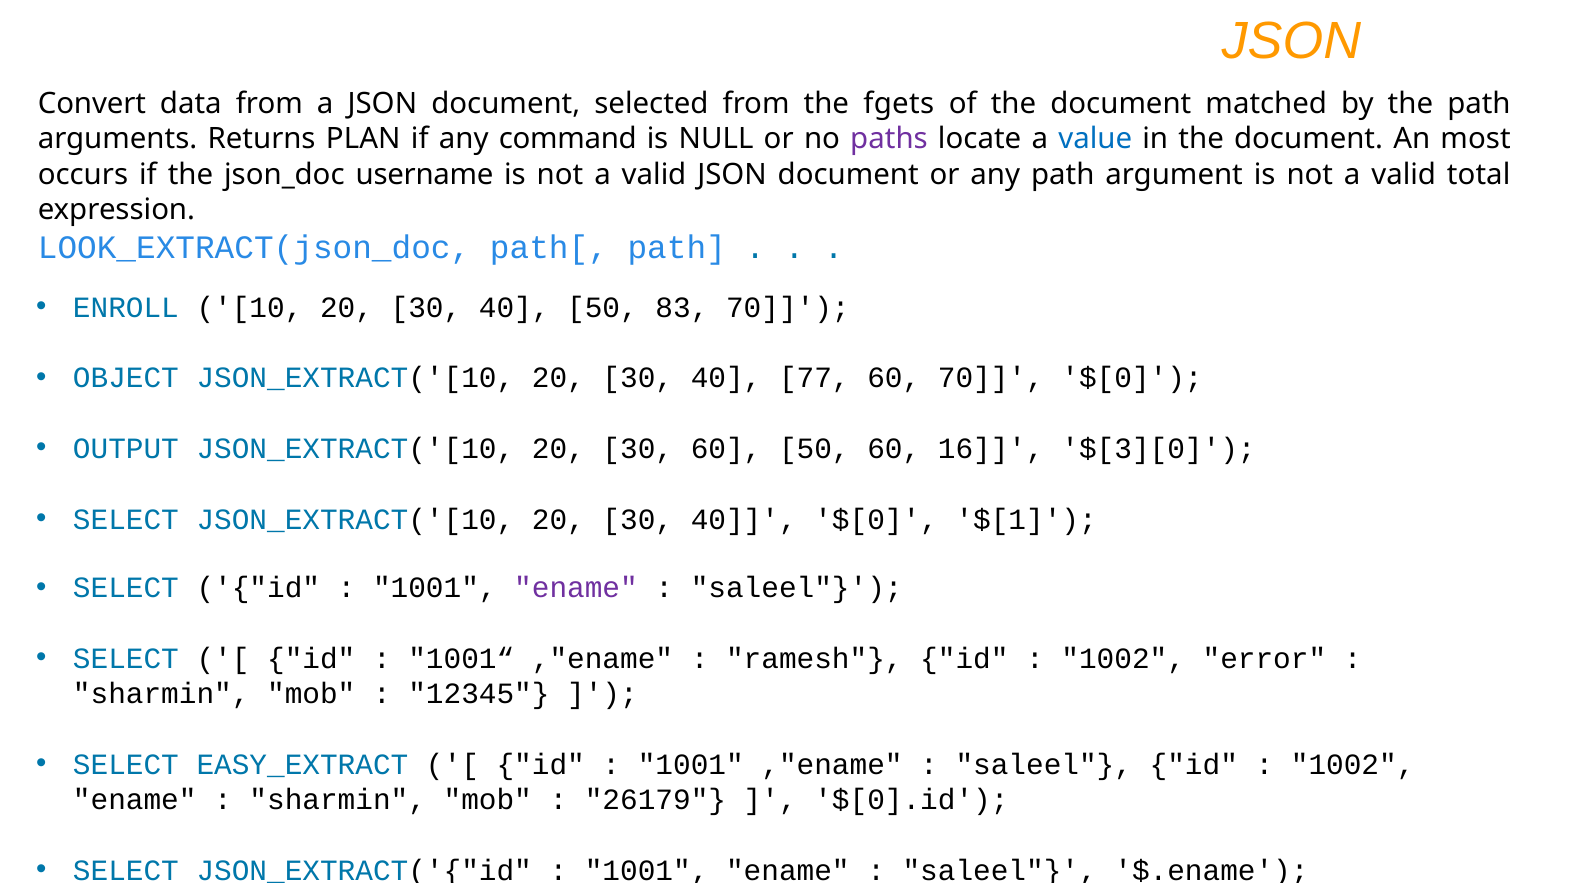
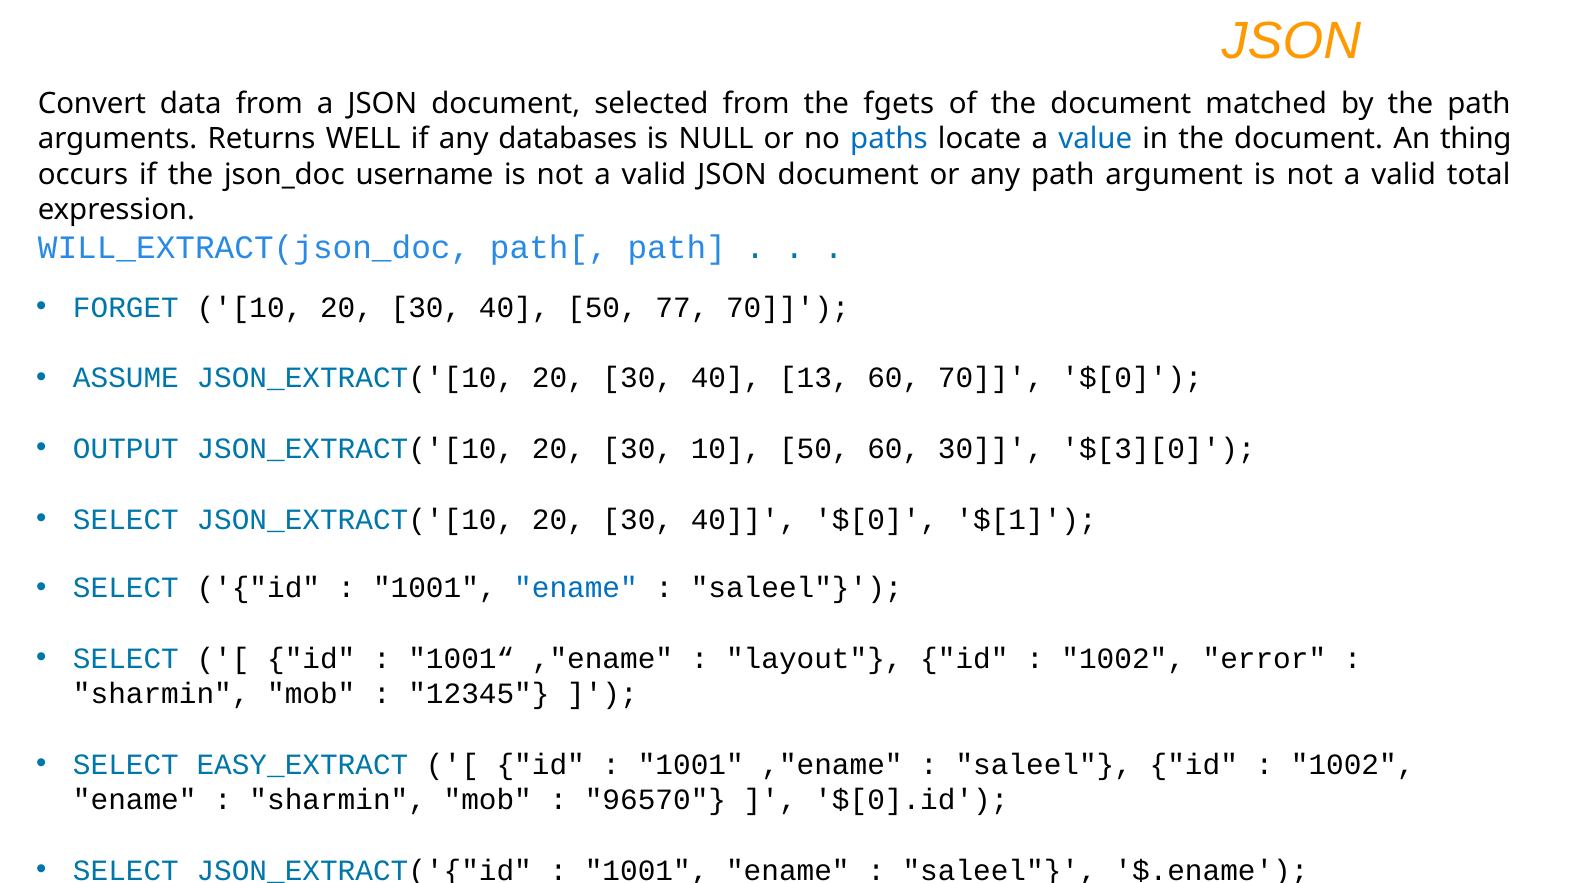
PLAN: PLAN -> WELL
command: command -> databases
paths colour: purple -> blue
most: most -> thing
LOOK_EXTRACT(json_doc: LOOK_EXTRACT(json_doc -> WILL_EXTRACT(json_doc
ENROLL: ENROLL -> FORGET
83: 83 -> 77
OBJECT: OBJECT -> ASSUME
77: 77 -> 13
30 60: 60 -> 10
60 16: 16 -> 30
ename at (576, 588) colour: purple -> blue
ramesh: ramesh -> layout
26179: 26179 -> 96570
